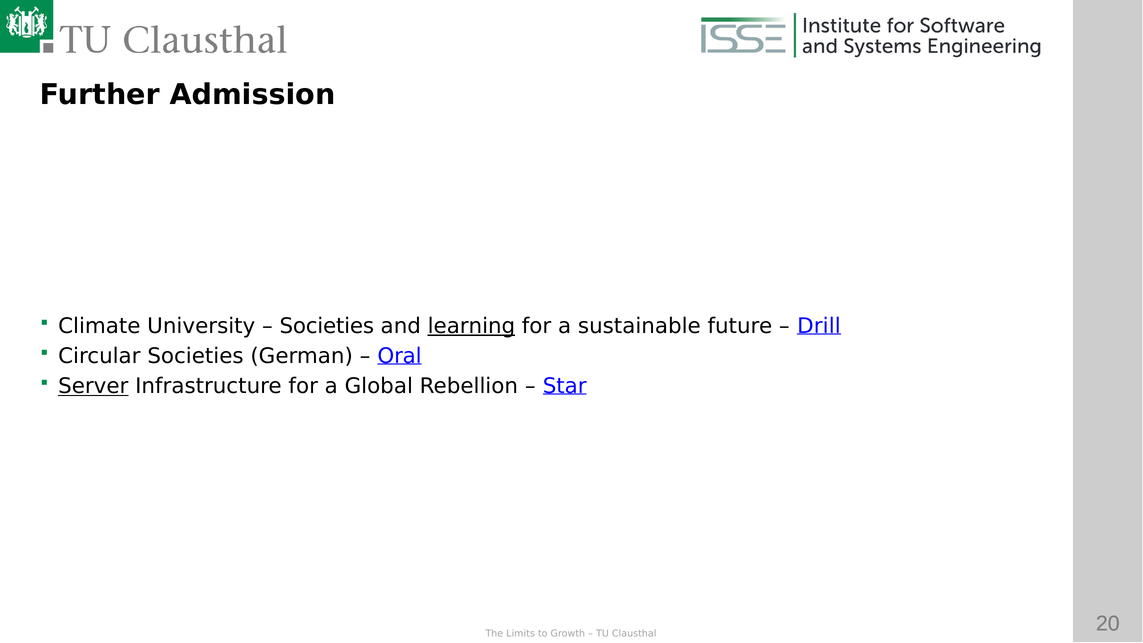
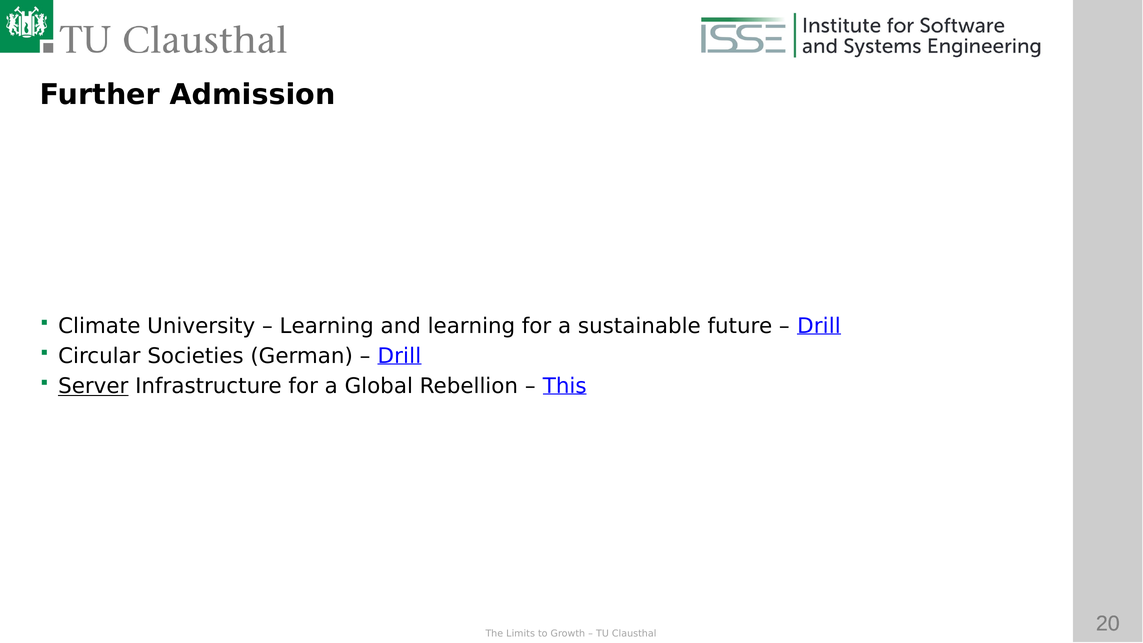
Societies at (327, 326): Societies -> Learning
learning at (471, 326) underline: present -> none
Oral at (400, 356): Oral -> Drill
Star: Star -> This
